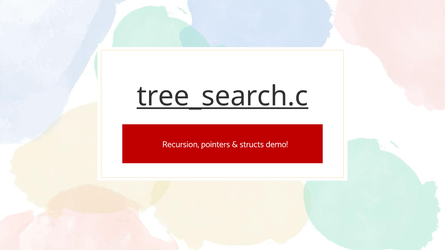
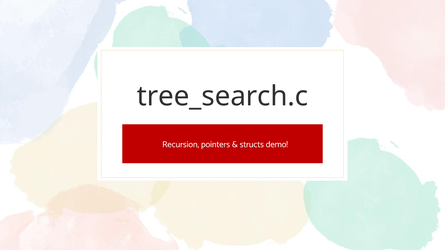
tree_search.c underline: present -> none
